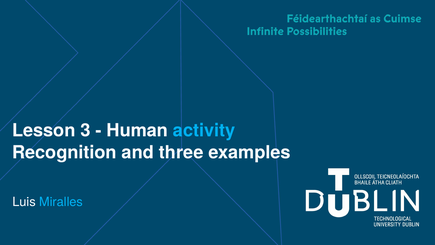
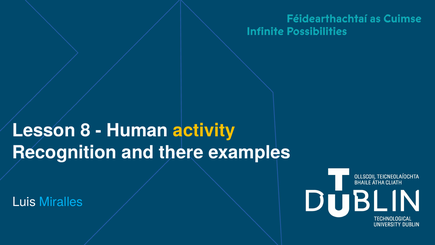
3: 3 -> 8
activity colour: light blue -> yellow
three: three -> there
